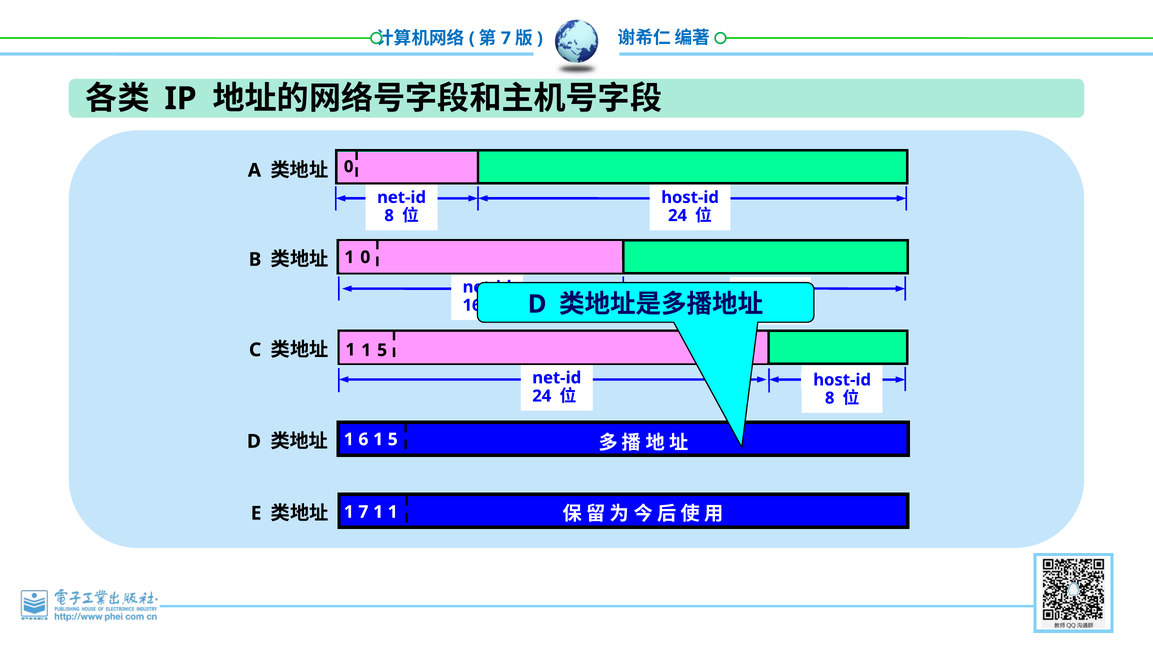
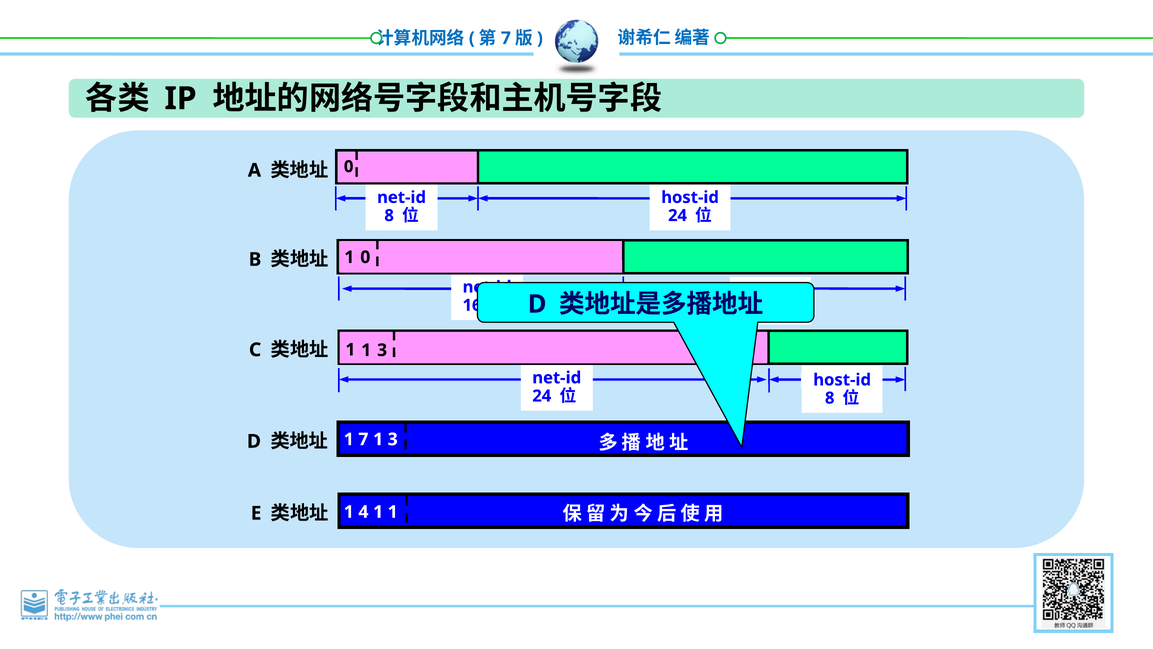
5 at (382, 350): 5 -> 3
1 6: 6 -> 7
1 5: 5 -> 3
1 7: 7 -> 4
